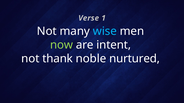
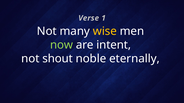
wise colour: light blue -> yellow
thank: thank -> shout
nurtured: nurtured -> eternally
